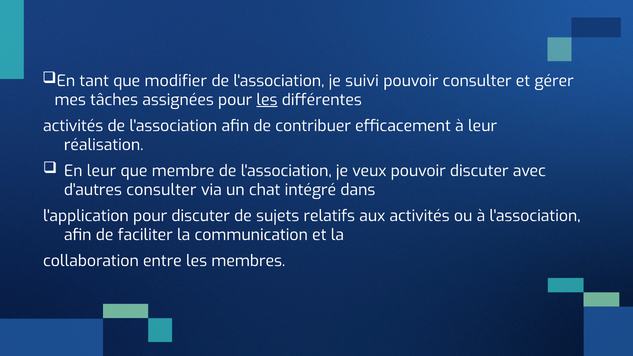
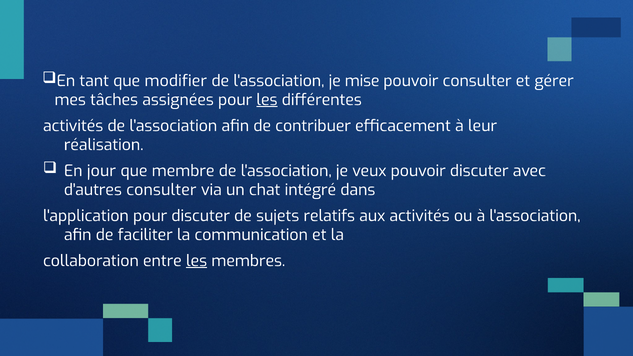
suivi: suivi -> mise
En leur: leur -> jour
les at (197, 261) underline: none -> present
